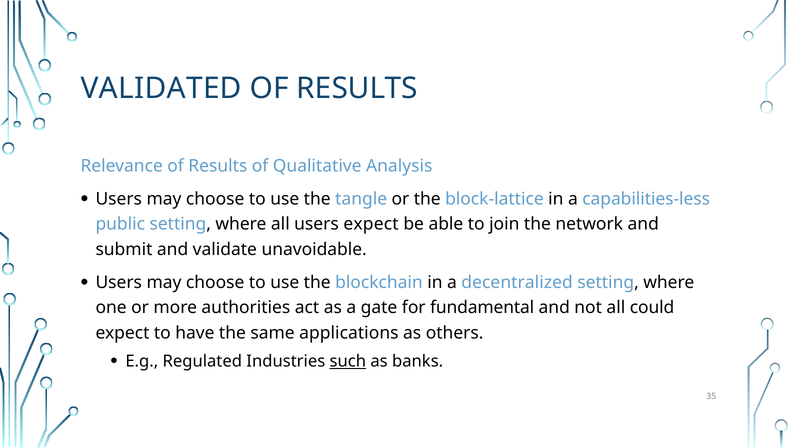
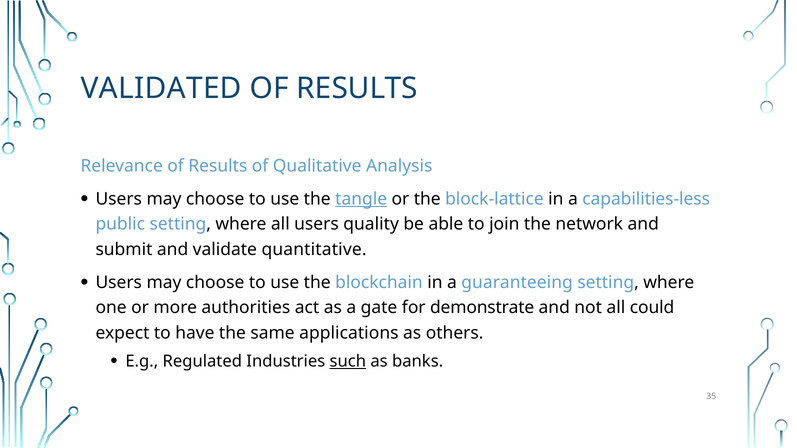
tangle underline: none -> present
users expect: expect -> quality
unavoidable: unavoidable -> quantitative
decentralized: decentralized -> guaranteeing
fundamental: fundamental -> demonstrate
